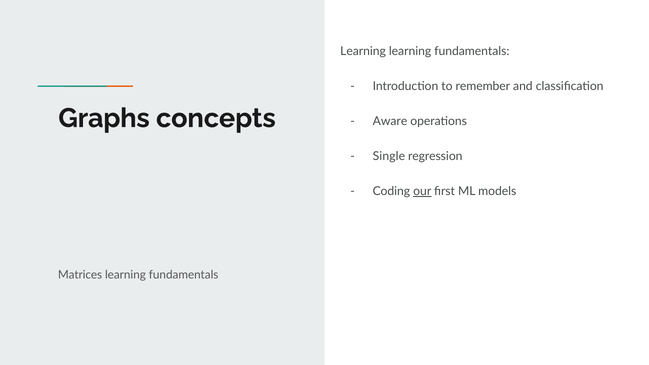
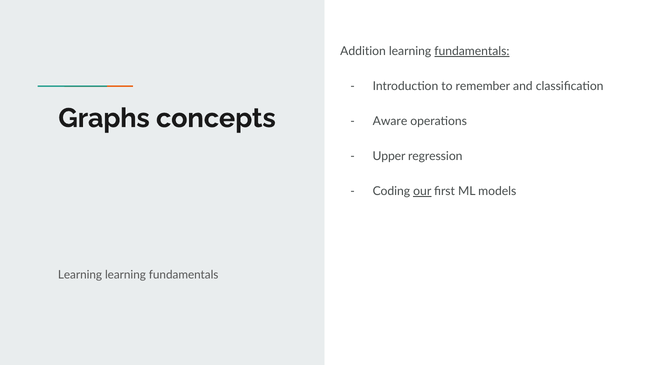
Learning at (363, 51): Learning -> Addition
fundamentals at (472, 51) underline: none -> present
Single: Single -> Upper
Matrices at (80, 275): Matrices -> Learning
